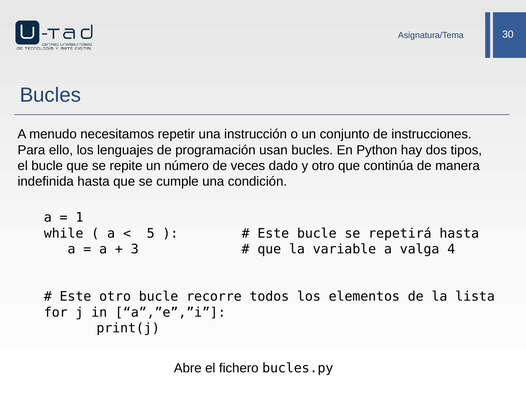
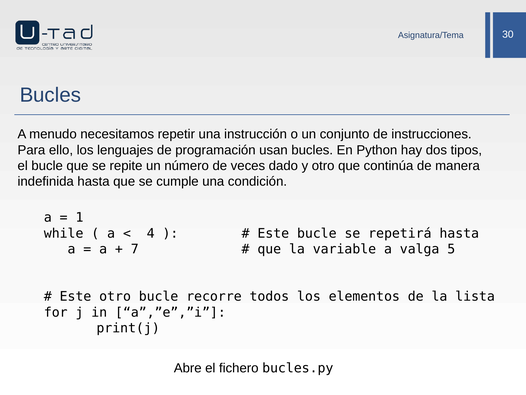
5: 5 -> 4
3: 3 -> 7
4: 4 -> 5
